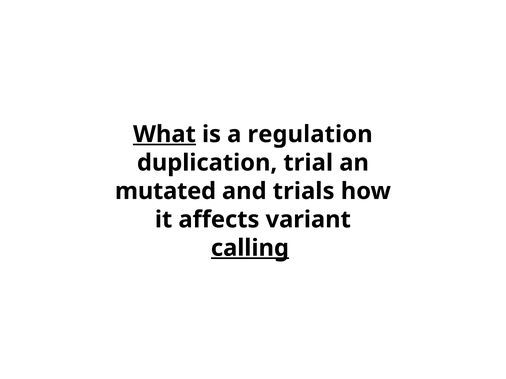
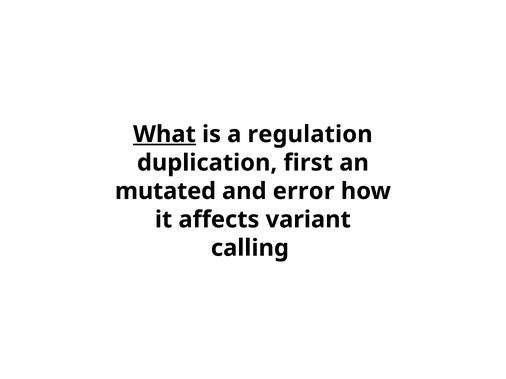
trial: trial -> first
trials: trials -> error
calling underline: present -> none
